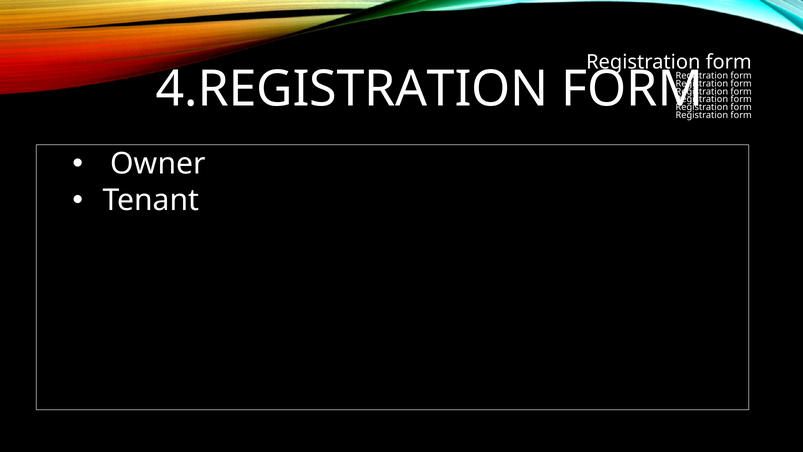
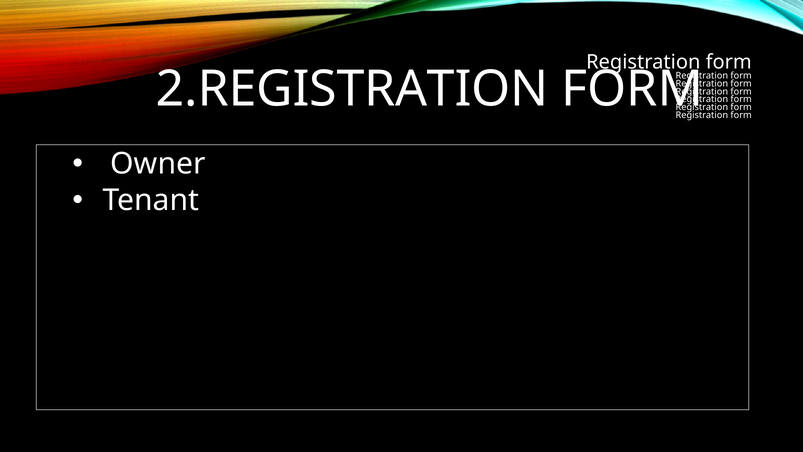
4.REGISTRATION: 4.REGISTRATION -> 2.REGISTRATION
